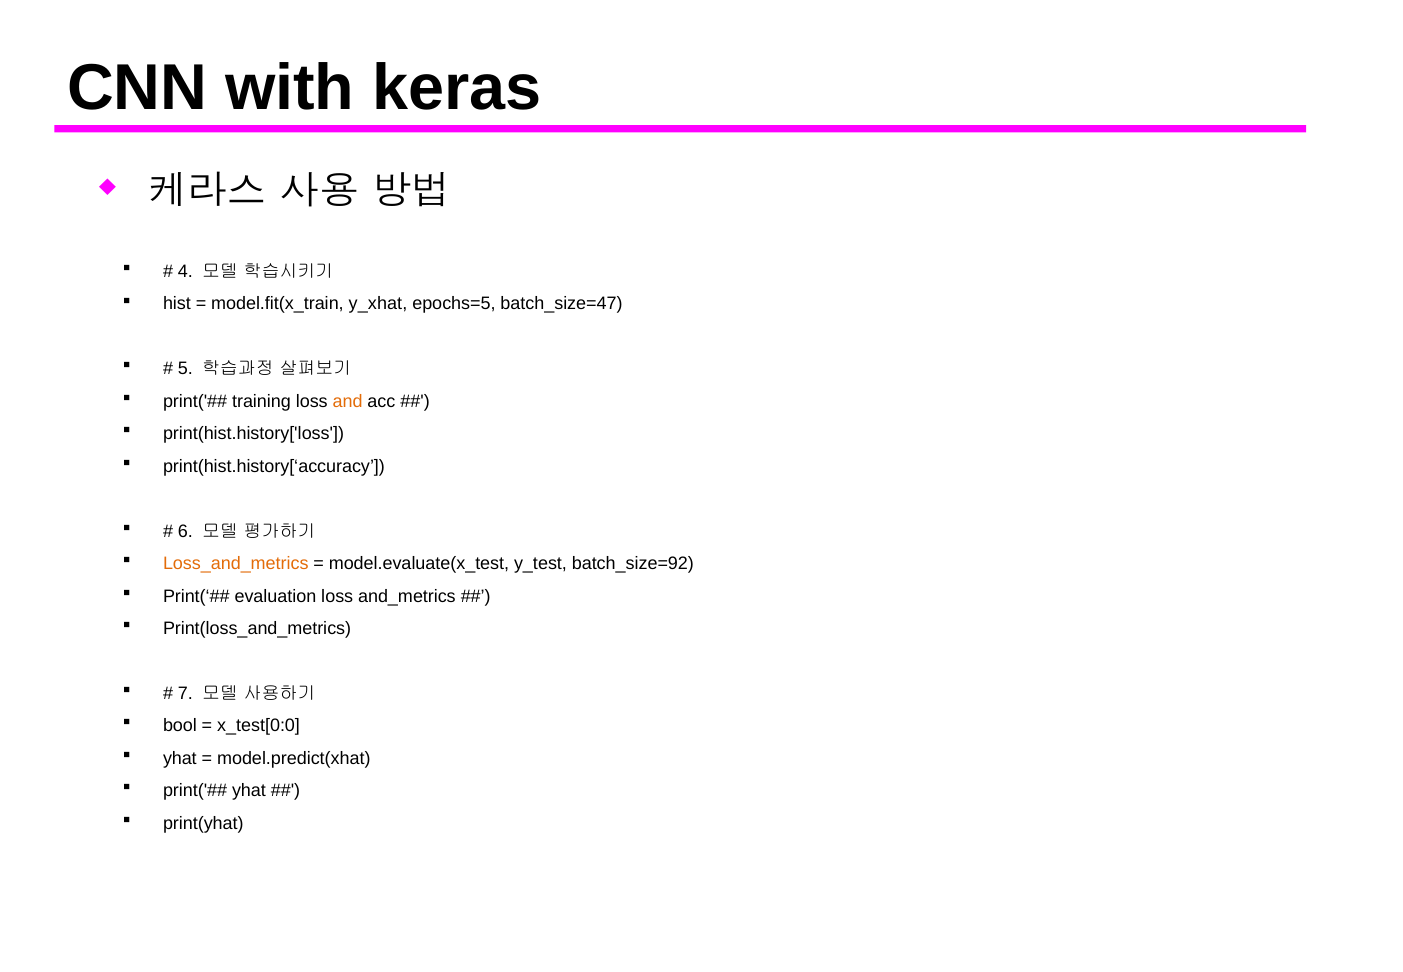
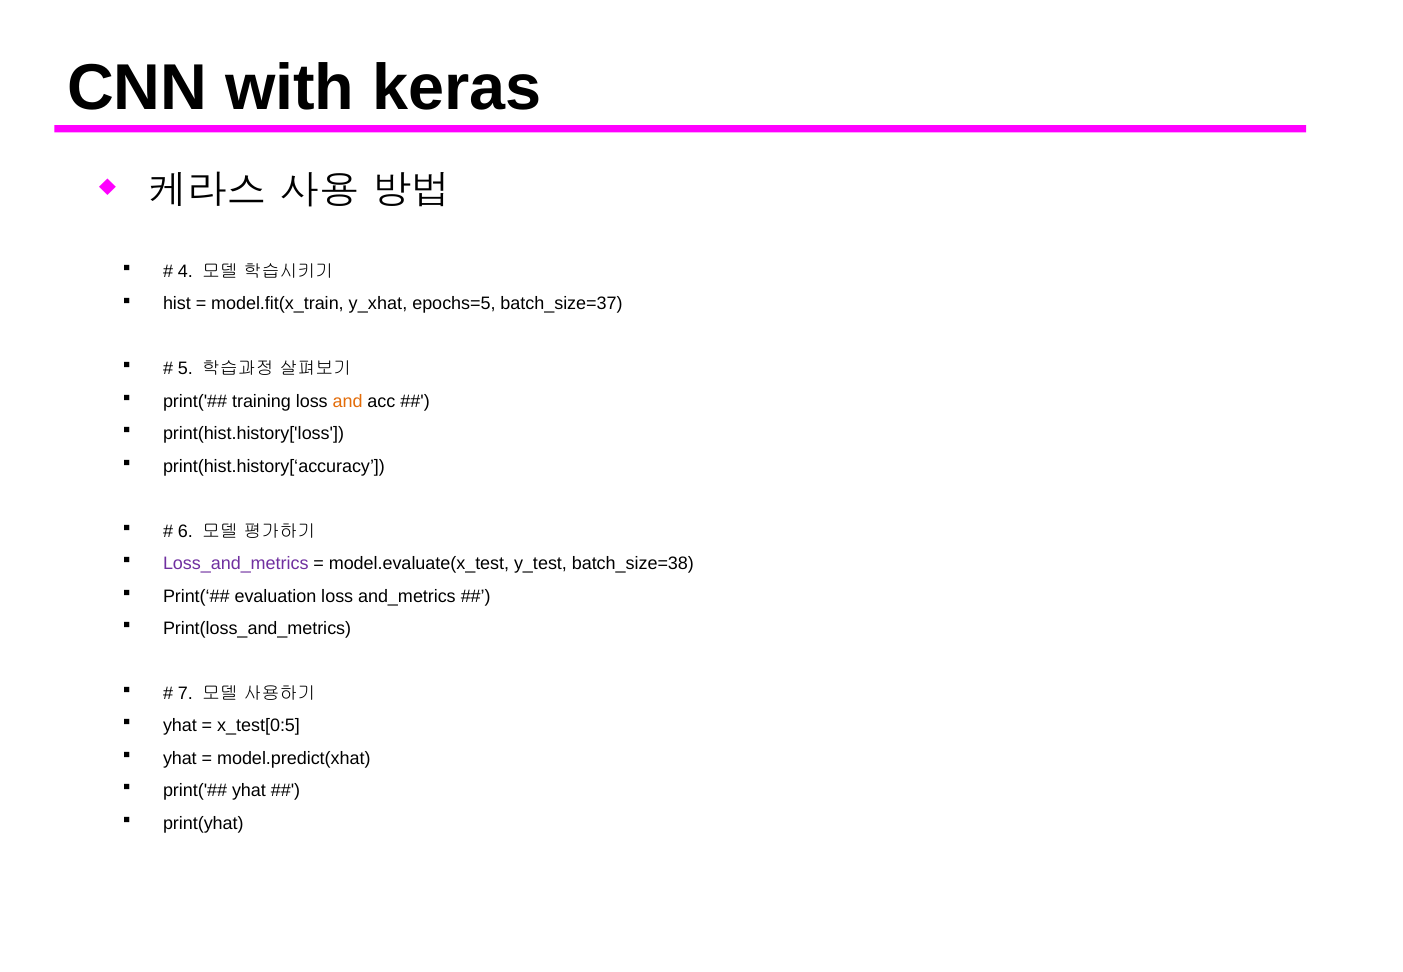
batch_size=47: batch_size=47 -> batch_size=37
Loss_and_metrics colour: orange -> purple
batch_size=92: batch_size=92 -> batch_size=38
bool at (180, 726): bool -> yhat
x_test[0:0: x_test[0:0 -> x_test[0:5
